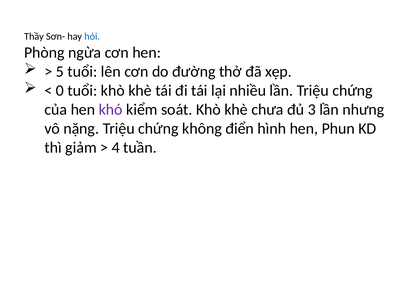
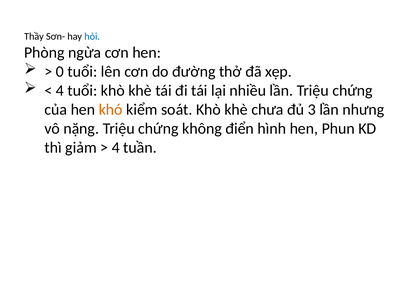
5: 5 -> 0
0 at (60, 91): 0 -> 4
khó colour: purple -> orange
